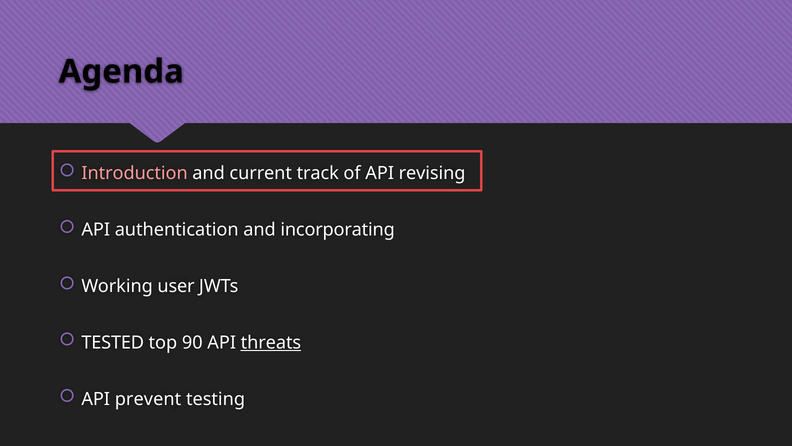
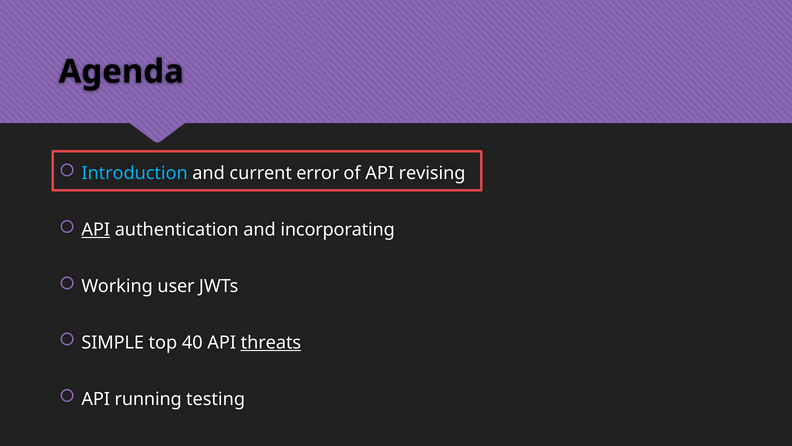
Introduction colour: pink -> light blue
track: track -> error
API at (96, 230) underline: none -> present
TESTED: TESTED -> SIMPLE
90: 90 -> 40
prevent: prevent -> running
